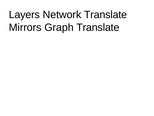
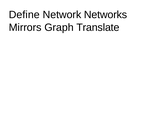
Layers: Layers -> Define
Network Translate: Translate -> Networks
